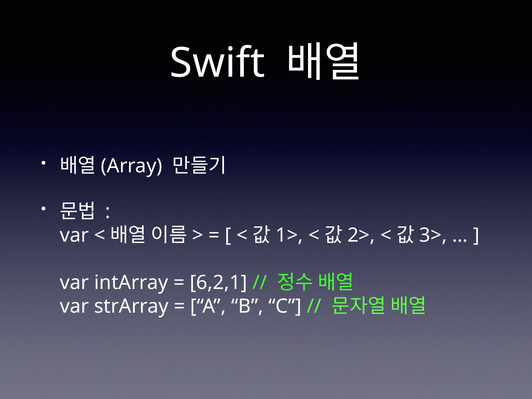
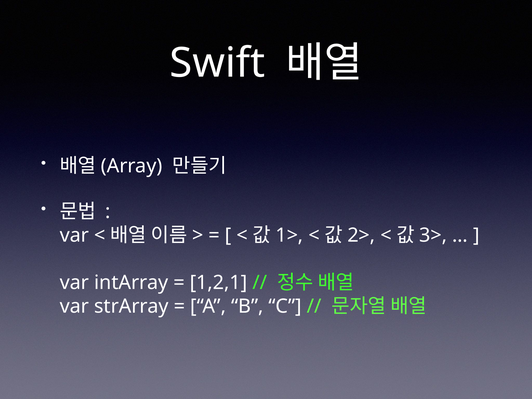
6,2,1: 6,2,1 -> 1,2,1
